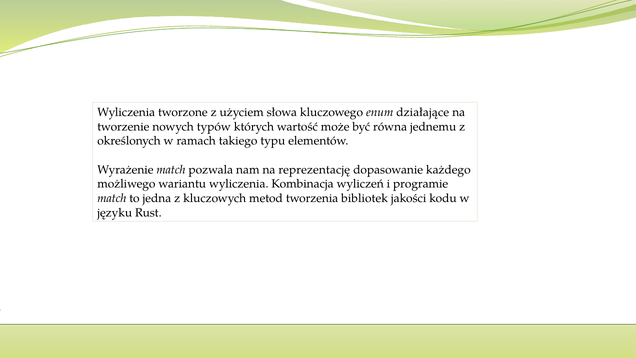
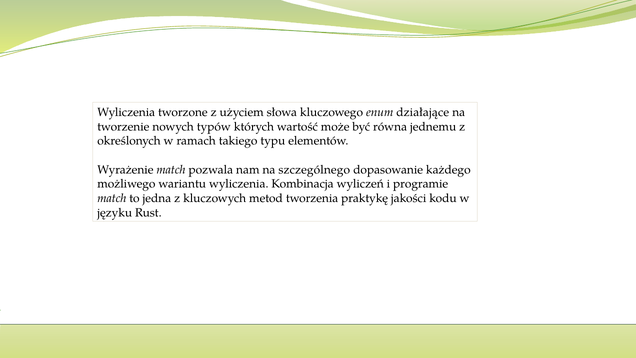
reprezentację: reprezentację -> szczególnego
bibliotek: bibliotek -> praktykę
